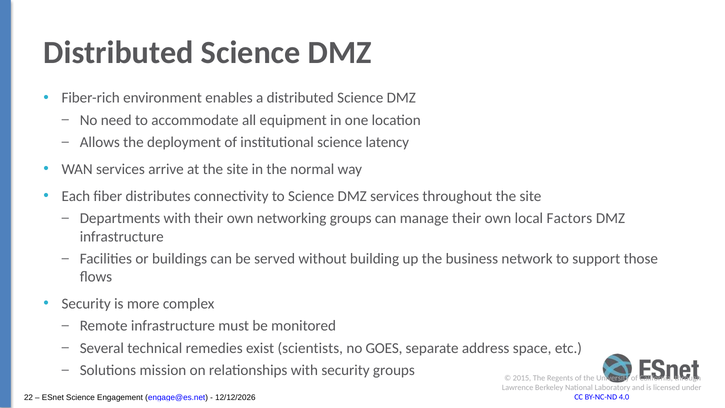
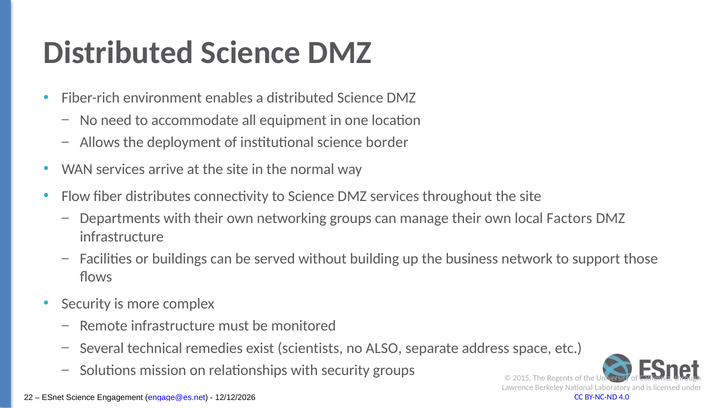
latency: latency -> border
Each: Each -> Flow
GOES: GOES -> ALSO
